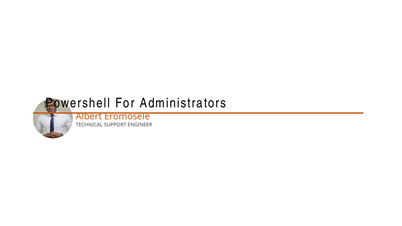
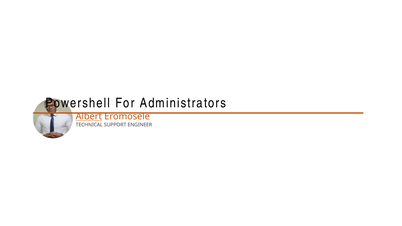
Albert underline: none -> present
